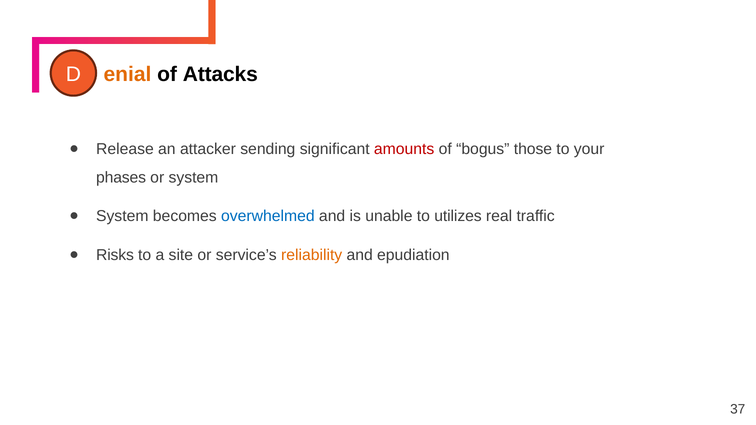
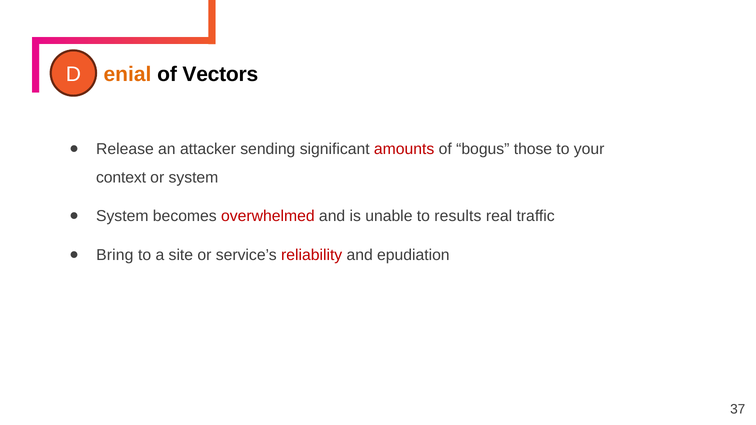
Attacks: Attacks -> Vectors
phases: phases -> context
overwhelmed colour: blue -> red
utilizes: utilizes -> results
Risks: Risks -> Bring
reliability colour: orange -> red
